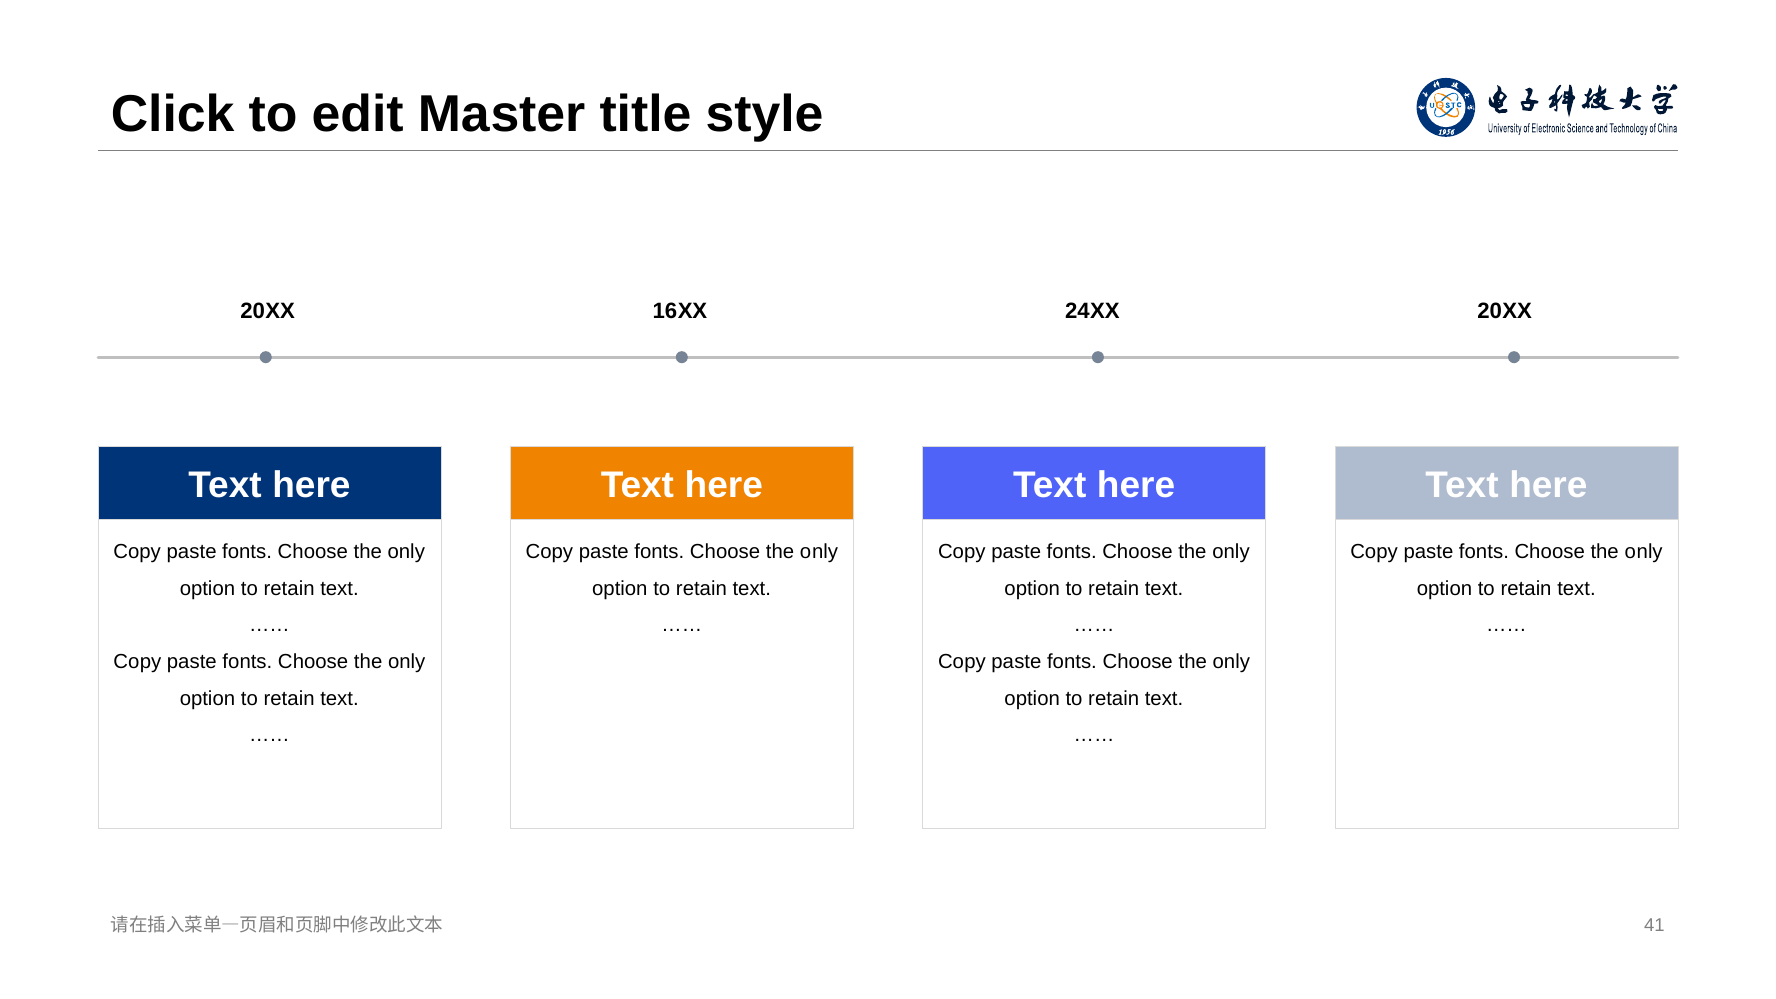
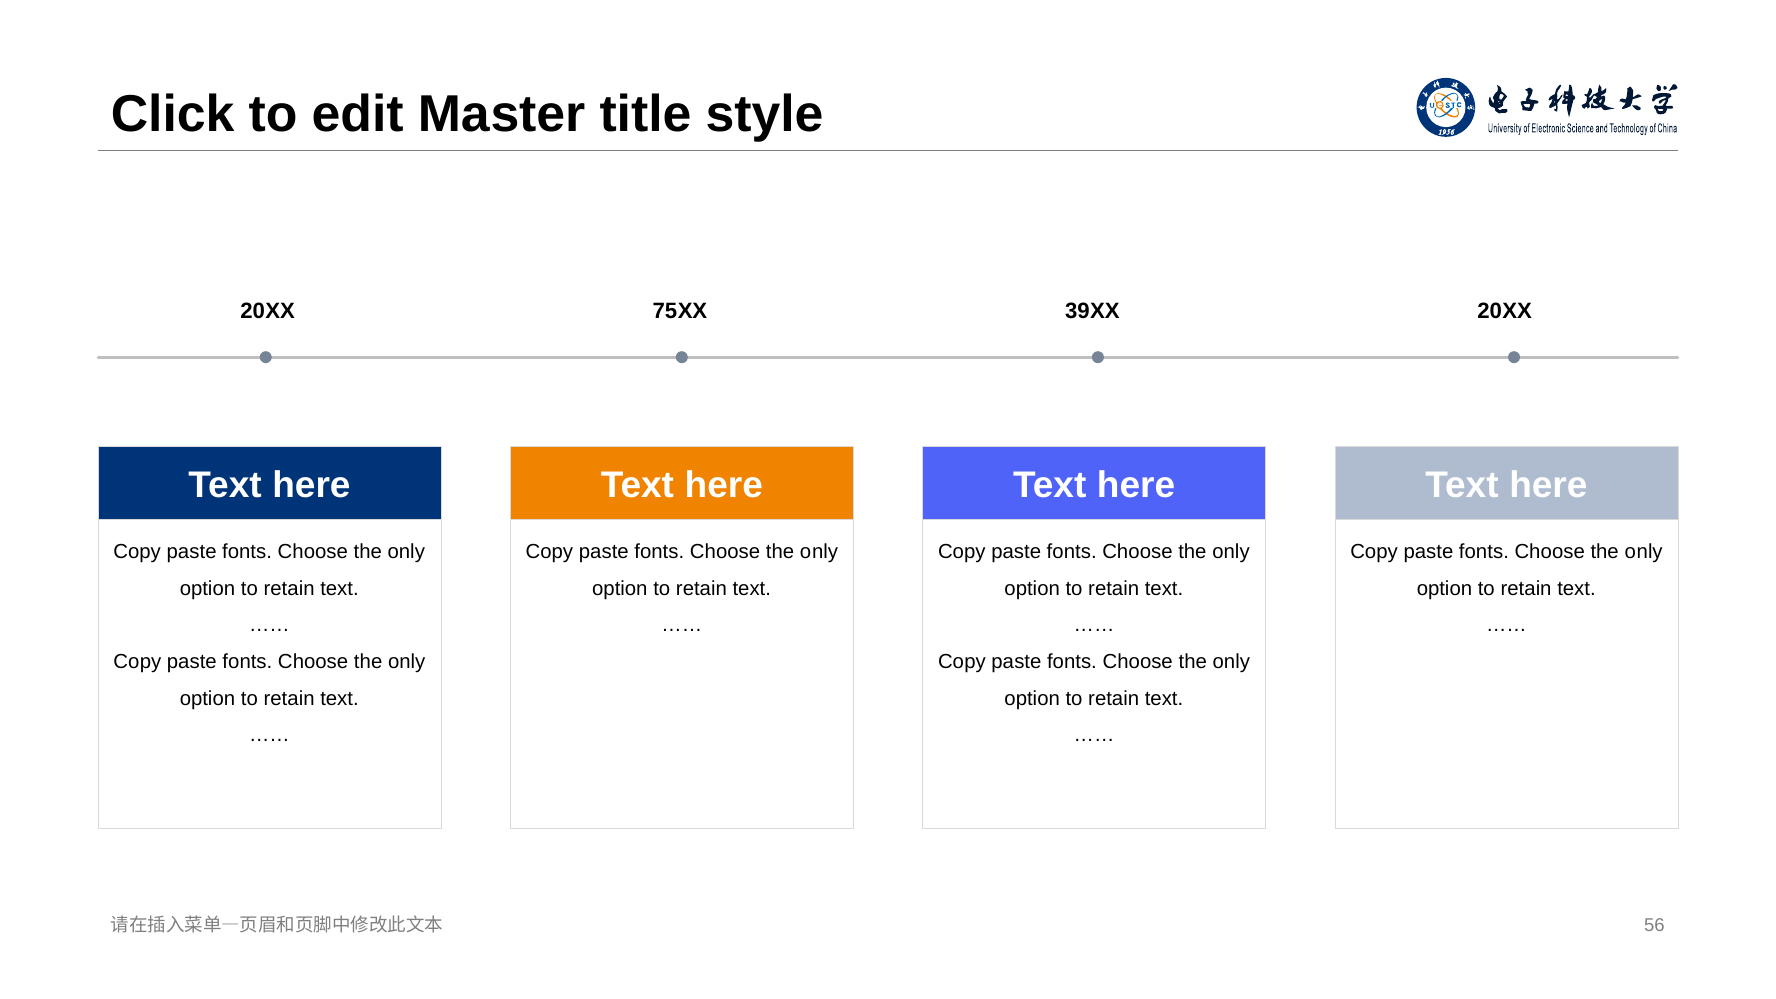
16: 16 -> 75
24: 24 -> 39
41: 41 -> 56
